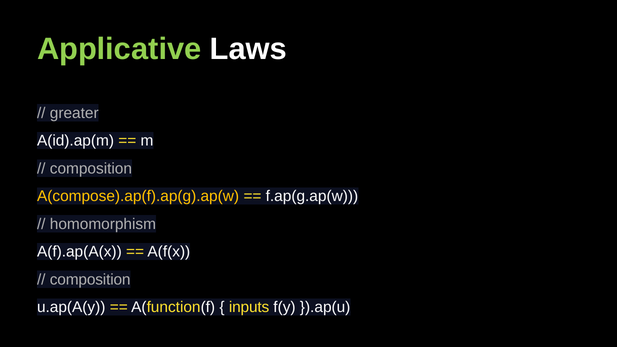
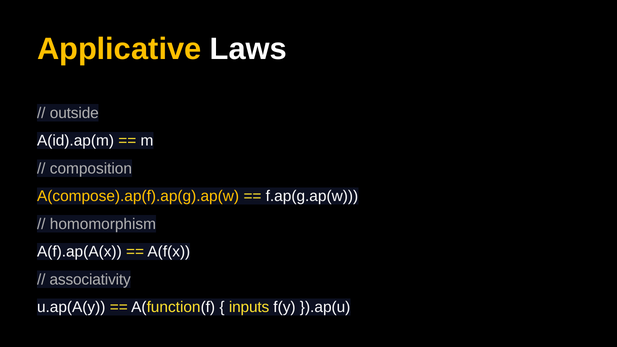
Applicative colour: light green -> yellow
greater: greater -> outside
composition at (90, 280): composition -> associativity
